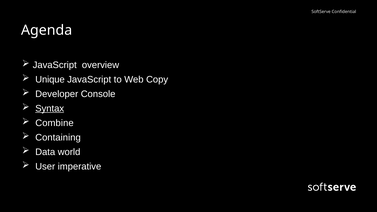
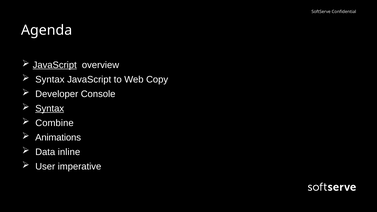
JavaScript at (55, 65) underline: none -> present
Unique at (50, 80): Unique -> Syntax
Containing: Containing -> Animations
world: world -> inline
